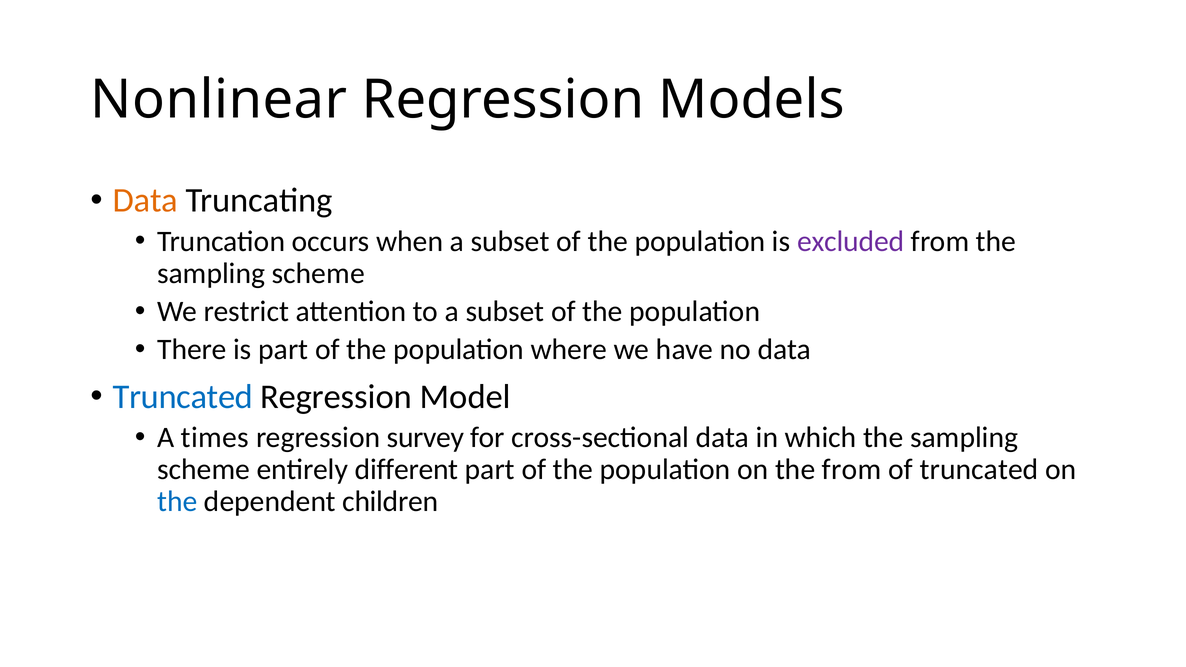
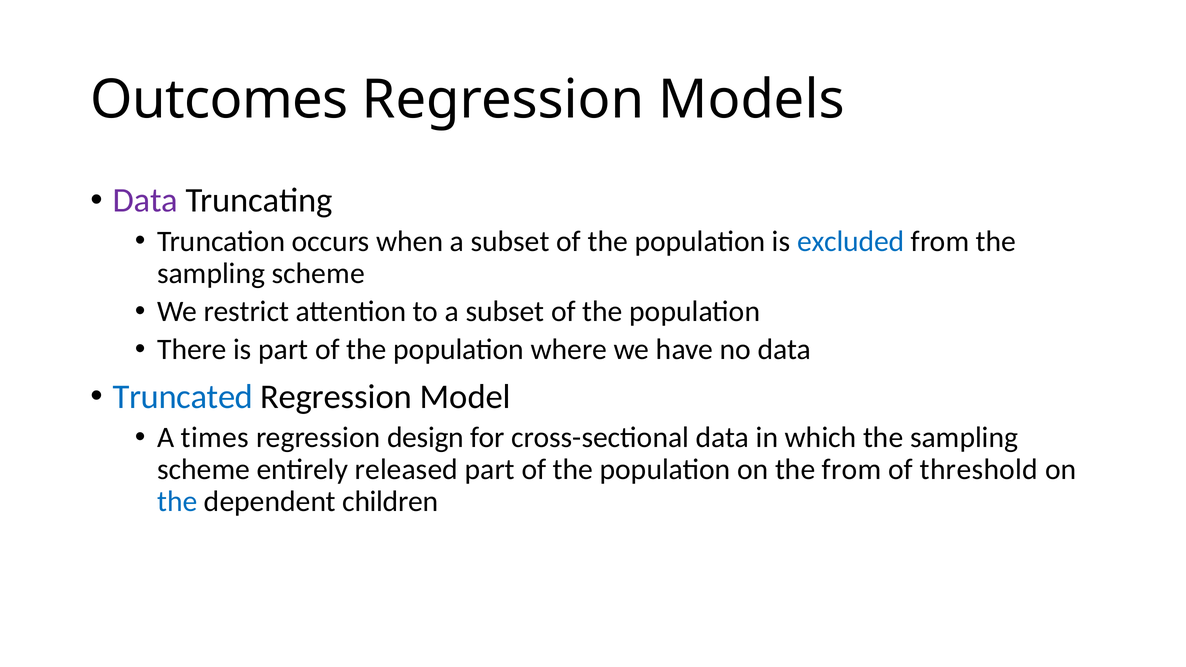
Nonlinear: Nonlinear -> Outcomes
Data at (145, 201) colour: orange -> purple
excluded colour: purple -> blue
survey: survey -> design
different: different -> released
of truncated: truncated -> threshold
